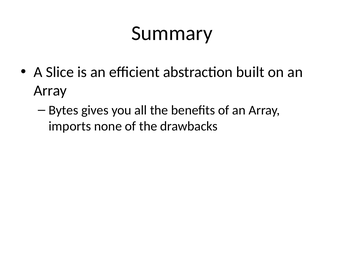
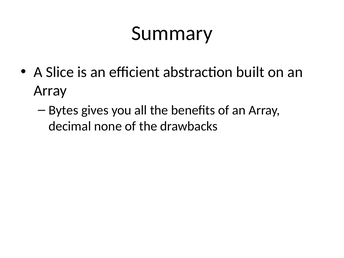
imports: imports -> decimal
